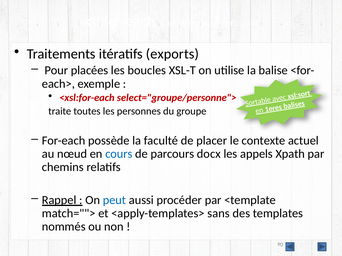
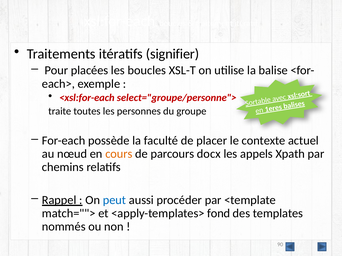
exports: exports -> signifier
cours colour: blue -> orange
sans: sans -> fond
